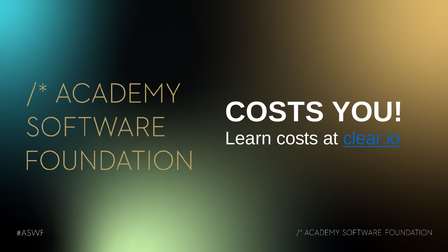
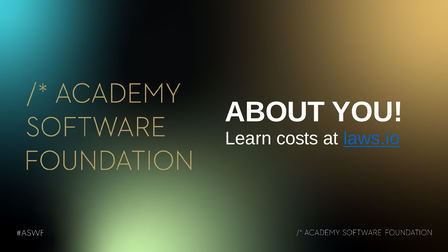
COSTS at (275, 112): COSTS -> ABOUT
clear.io: clear.io -> laws.io
